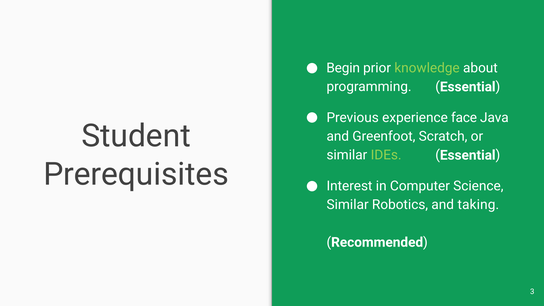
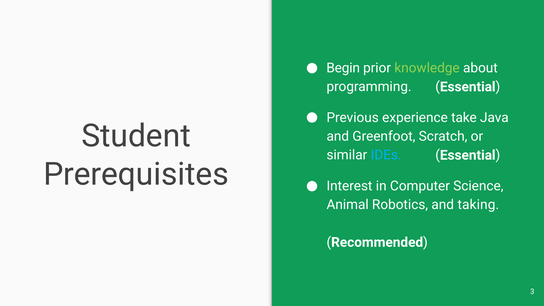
face: face -> take
IDEs colour: light green -> light blue
Similar at (348, 205): Similar -> Animal
